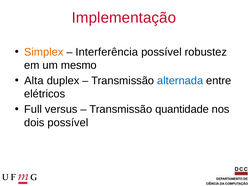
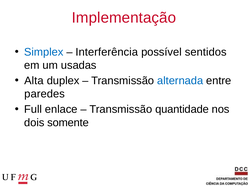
Simplex colour: orange -> blue
robustez: robustez -> sentidos
mesmo: mesmo -> usadas
elétricos: elétricos -> paredes
versus: versus -> enlace
dois possível: possível -> somente
